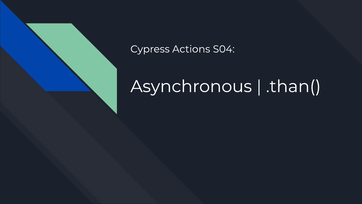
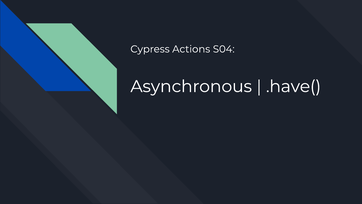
.than(: .than( -> .have(
